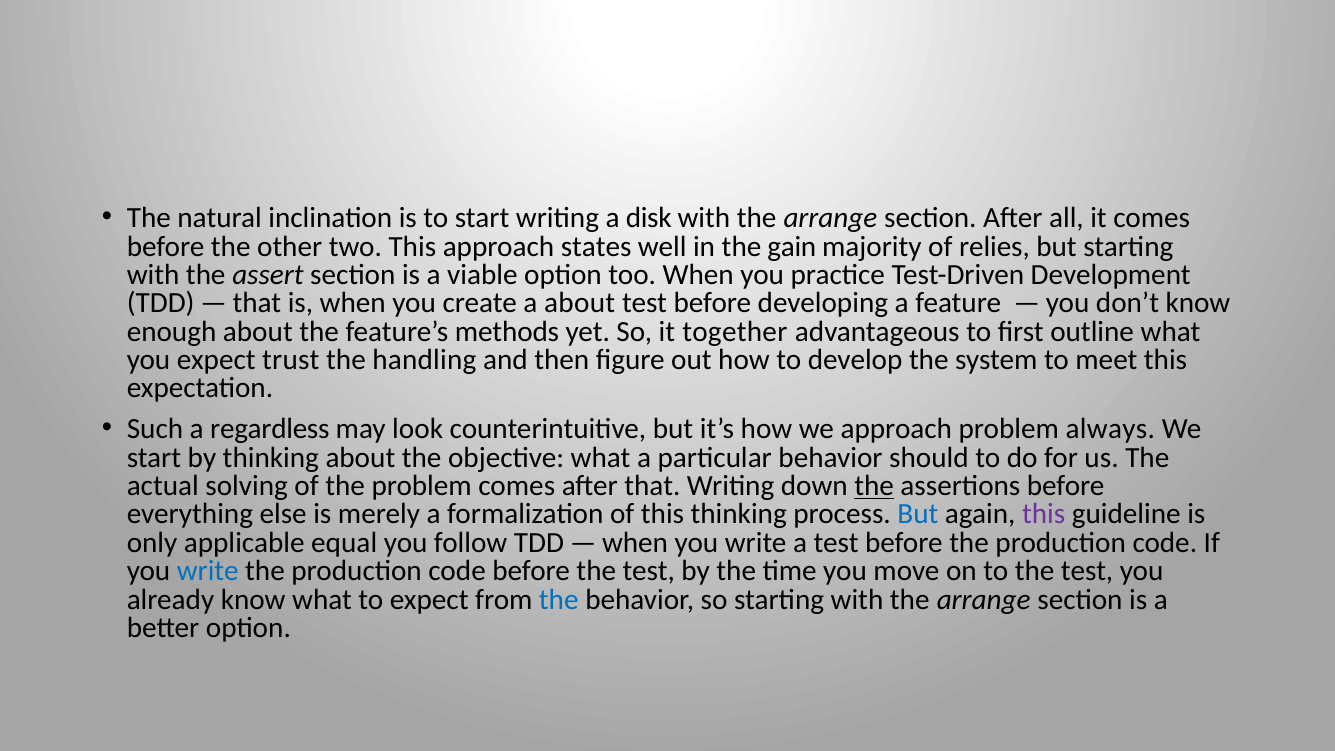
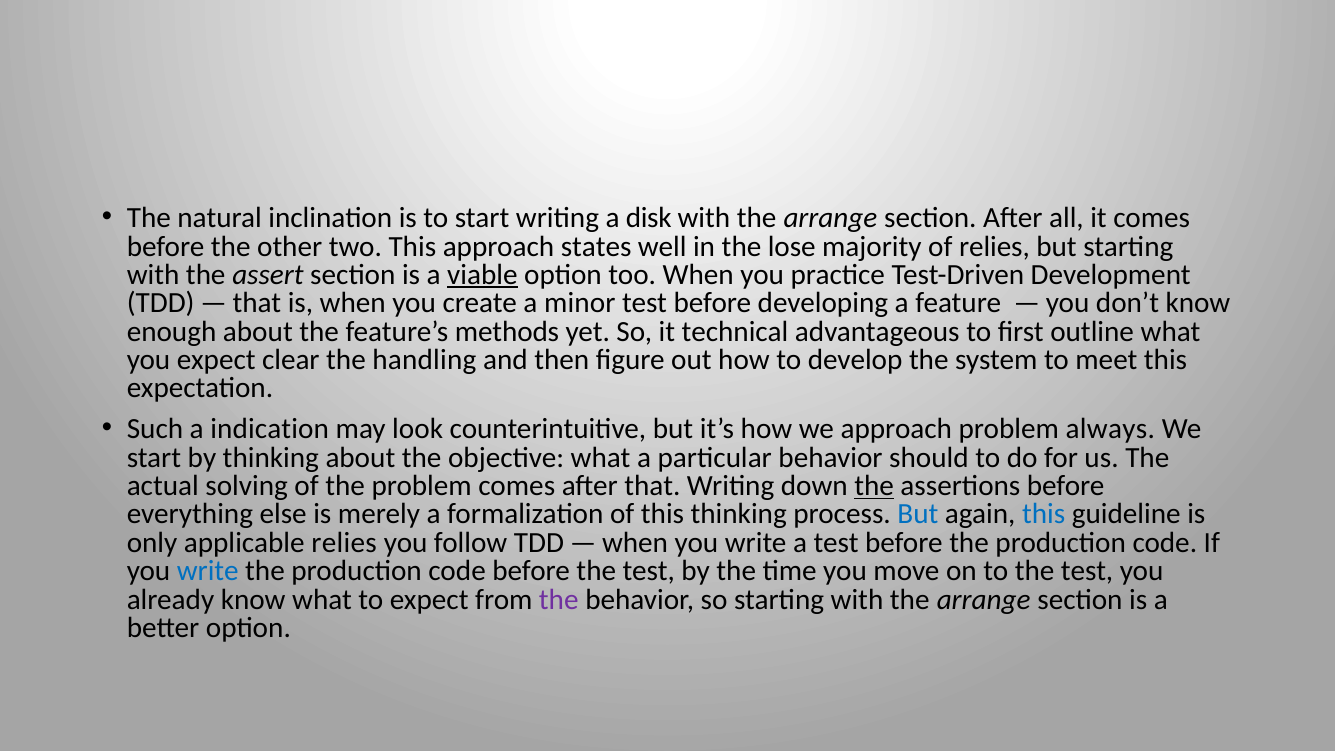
gain: gain -> lose
viable underline: none -> present
a about: about -> minor
together: together -> technical
trust: trust -> clear
regardless: regardless -> indication
this at (1044, 514) colour: purple -> blue
applicable equal: equal -> relies
the at (559, 599) colour: blue -> purple
